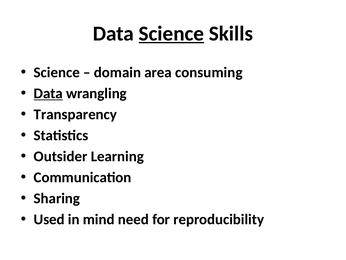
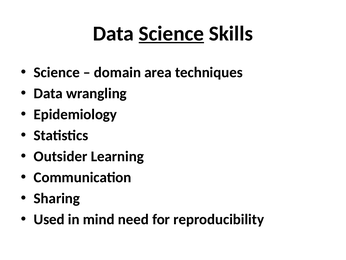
consuming: consuming -> techniques
Data at (48, 93) underline: present -> none
Transparency: Transparency -> Epidemiology
